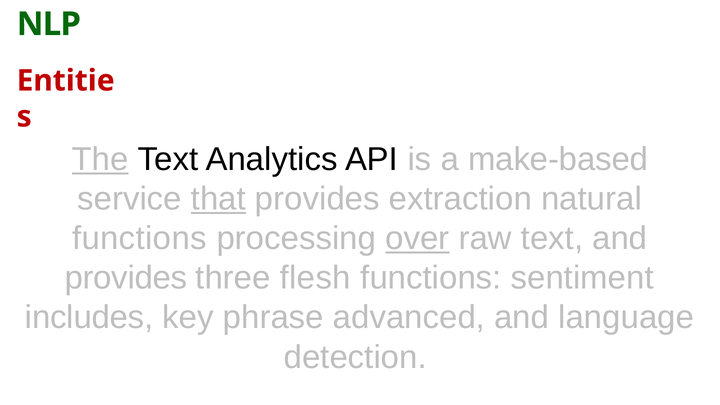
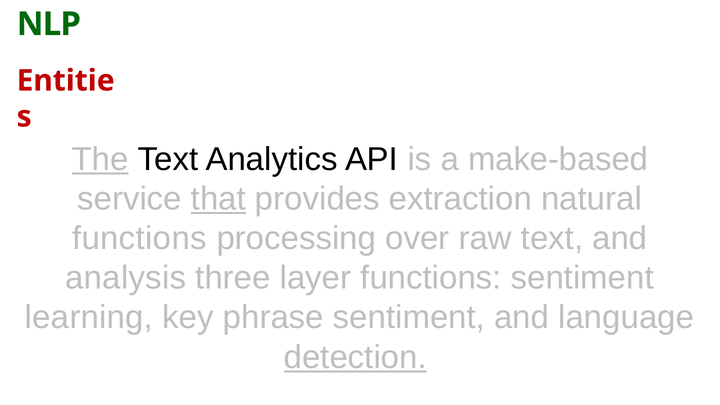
over underline: present -> none
provides at (126, 278): provides -> analysis
flesh: flesh -> layer
includes: includes -> learning
phrase advanced: advanced -> sentiment
detection underline: none -> present
